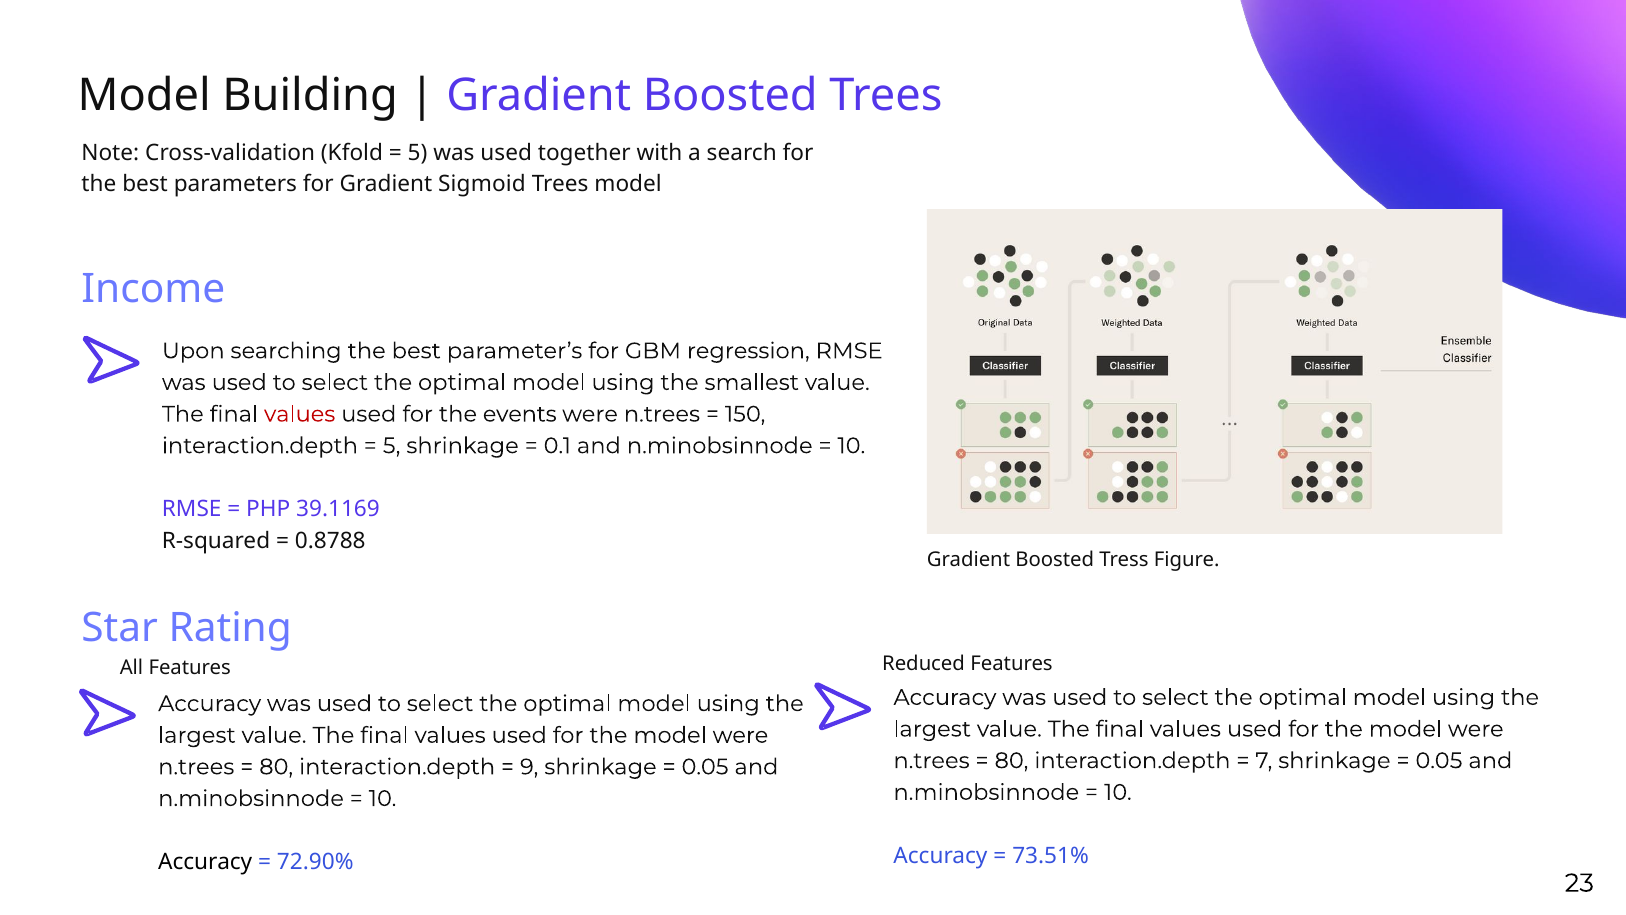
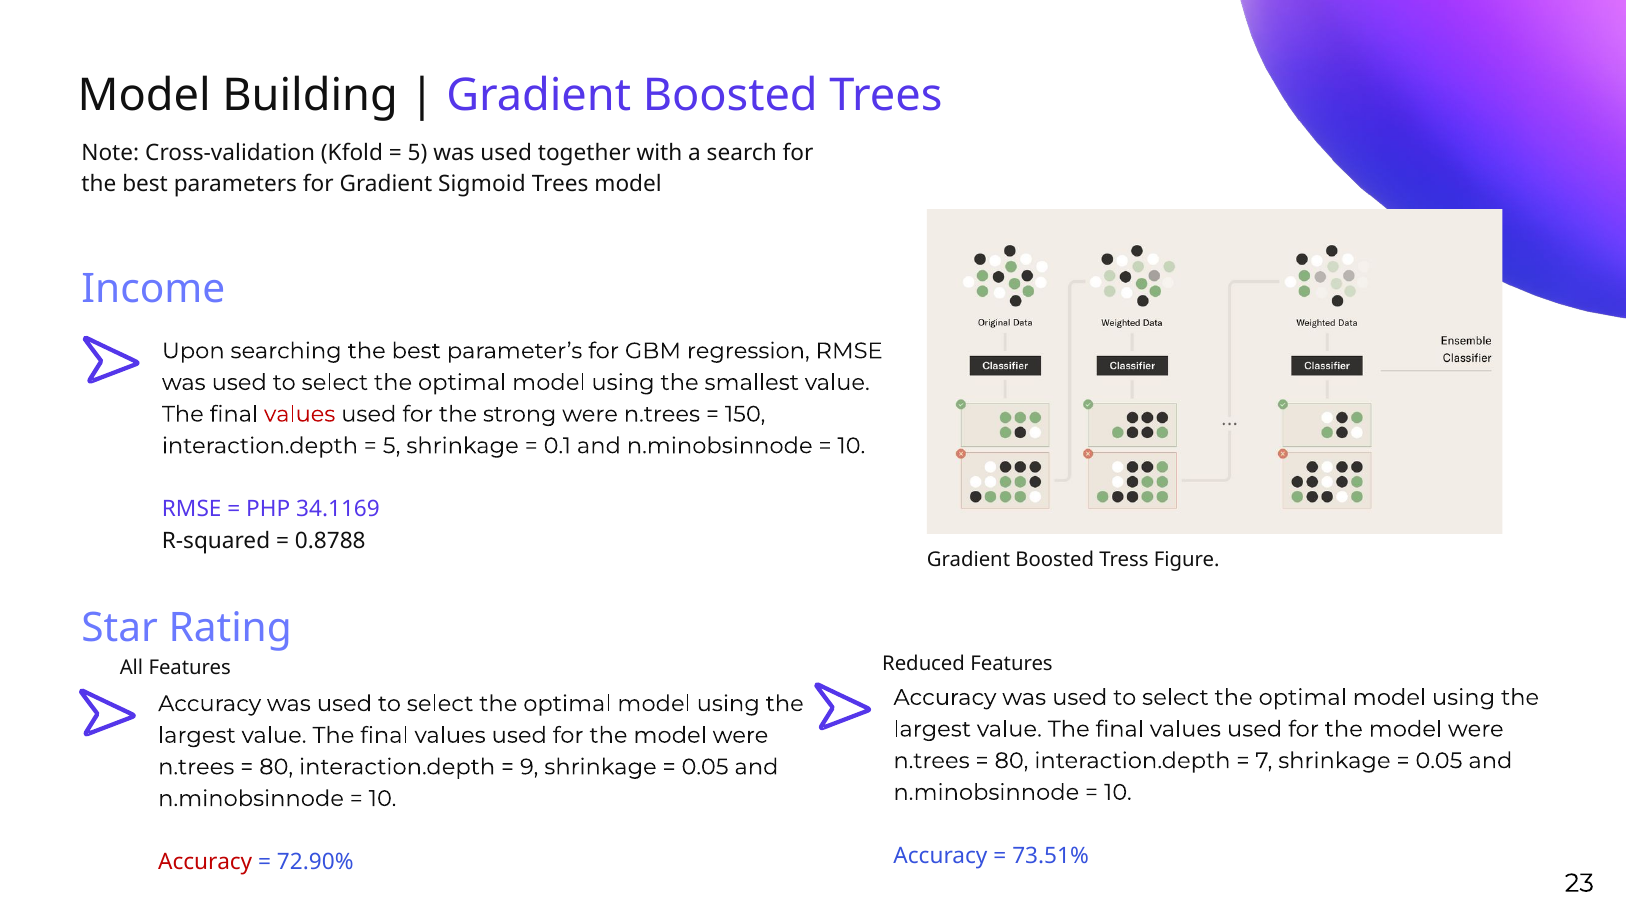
events: events -> strong
39.1169: 39.1169 -> 34.1169
Accuracy at (205, 861) colour: black -> red
